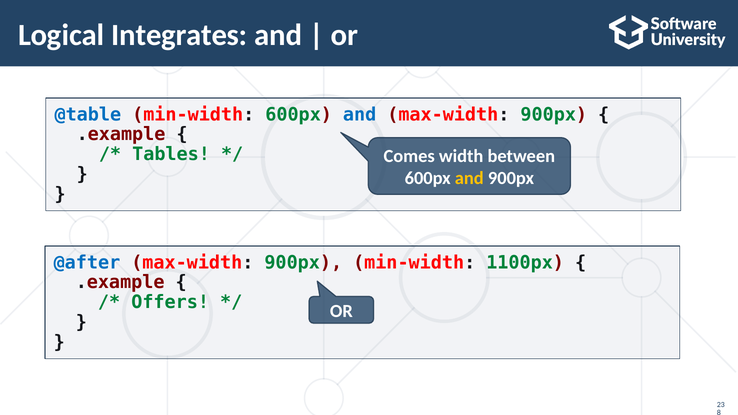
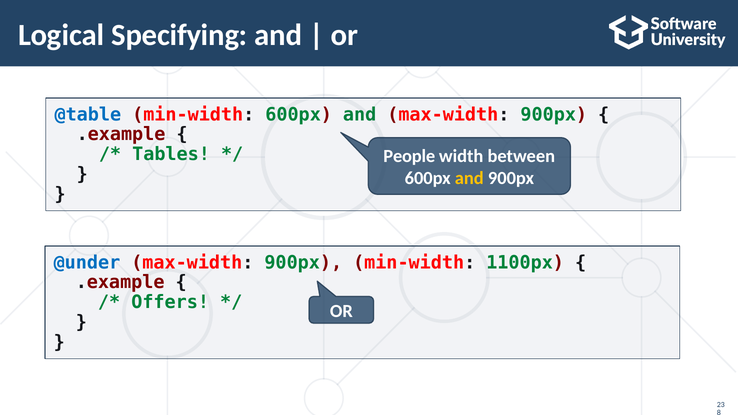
Integrates: Integrates -> Specifying
and at (360, 115) colour: blue -> green
Comes: Comes -> People
@after: @after -> @under
